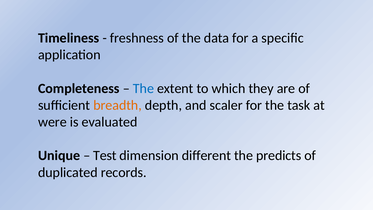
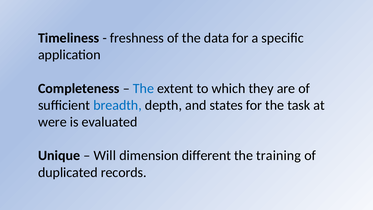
breadth colour: orange -> blue
scaler: scaler -> states
Test: Test -> Will
predicts: predicts -> training
